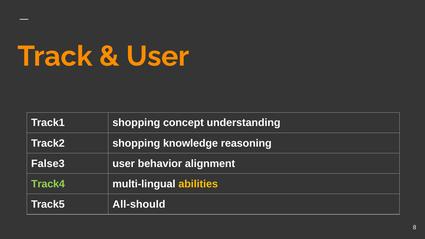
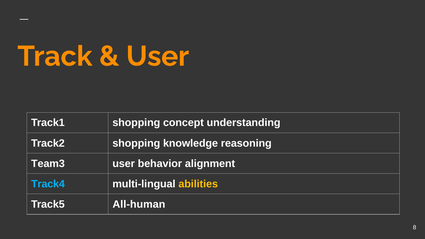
False3: False3 -> Team3
Track4 colour: light green -> light blue
All-should: All-should -> All-human
